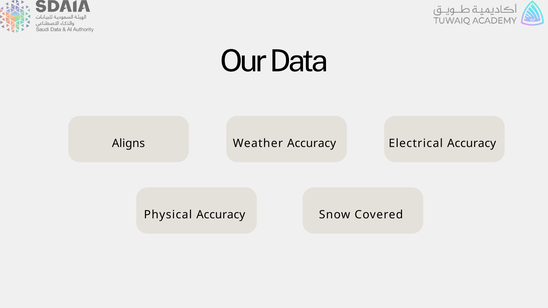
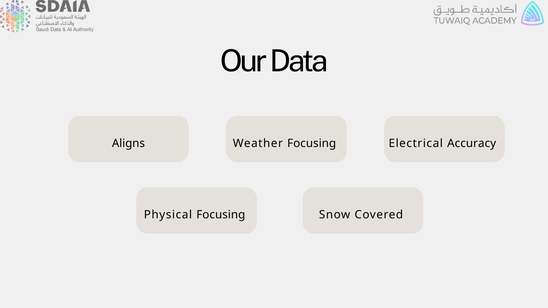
Weather Accuracy: Accuracy -> Focusing
Physical Accuracy: Accuracy -> Focusing
